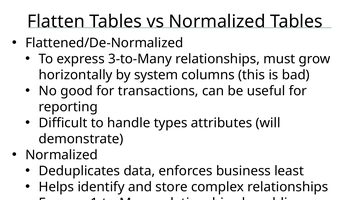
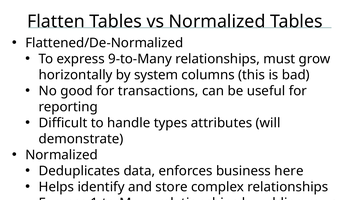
3-to-Many: 3-to-Many -> 9-to-Many
least: least -> here
